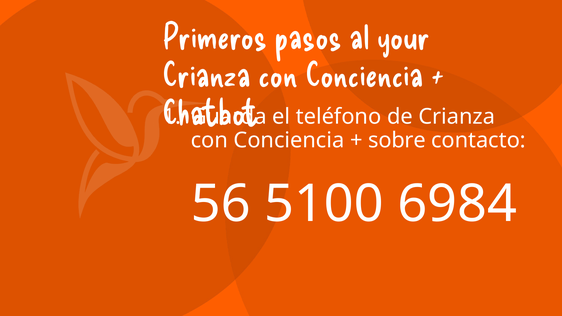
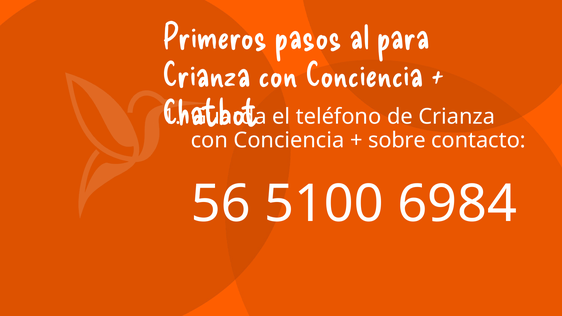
your: your -> para
